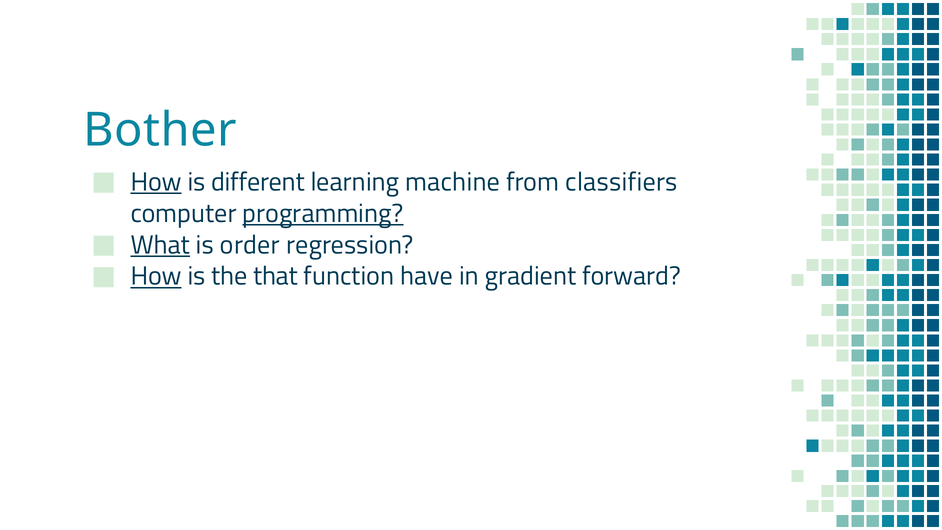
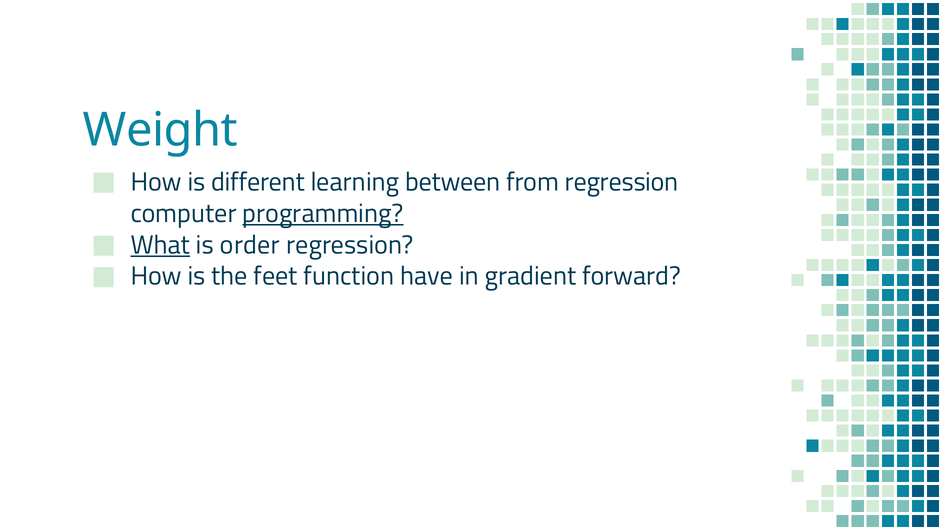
Bother: Bother -> Weight
How at (156, 182) underline: present -> none
machine: machine -> between
from classifiers: classifiers -> regression
How at (156, 276) underline: present -> none
that: that -> feet
